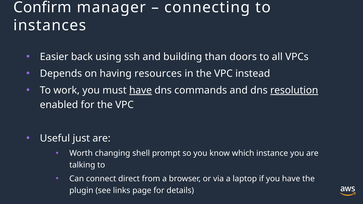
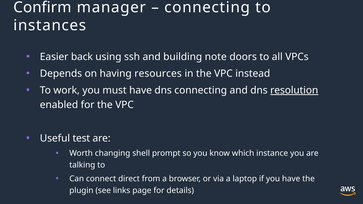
than: than -> note
have at (141, 90) underline: present -> none
dns commands: commands -> connecting
just: just -> test
